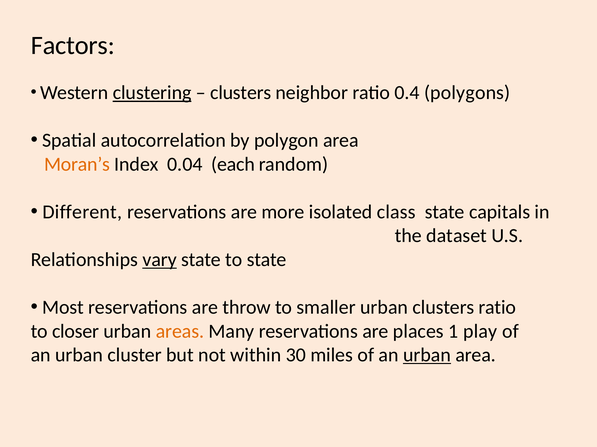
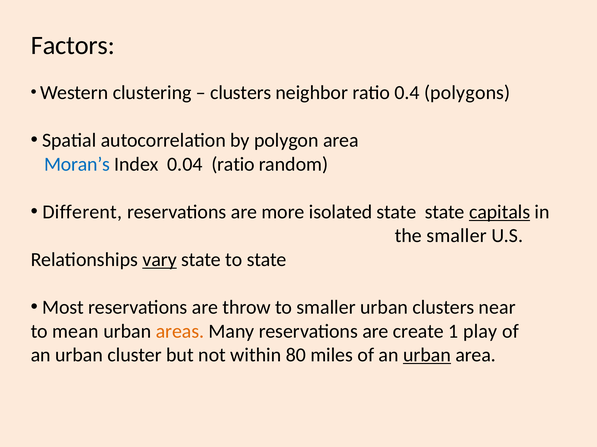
clustering underline: present -> none
Moran’s colour: orange -> blue
0.04 each: each -> ratio
isolated class: class -> state
capitals underline: none -> present
the dataset: dataset -> smaller
clusters ratio: ratio -> near
closer: closer -> mean
places: places -> create
30: 30 -> 80
